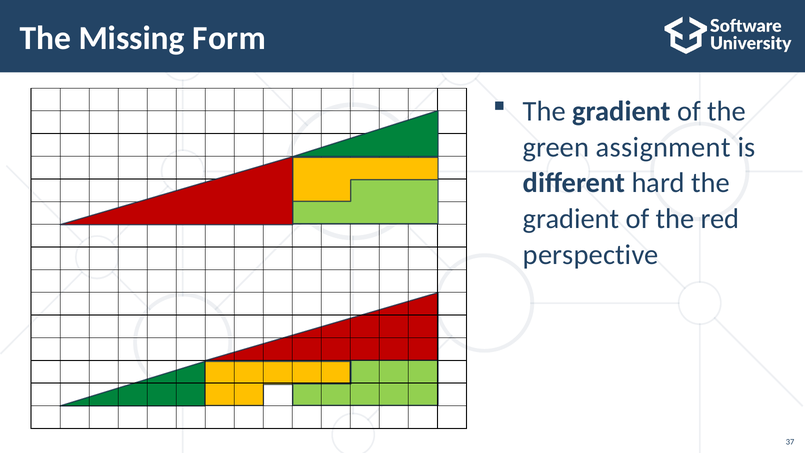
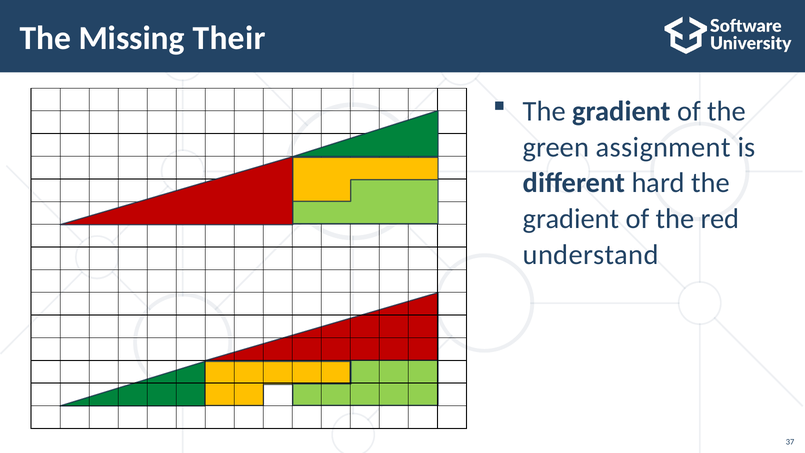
Form: Form -> Their
perspective: perspective -> understand
